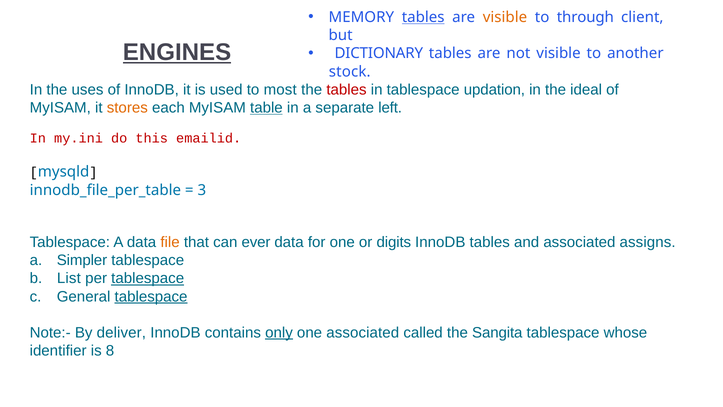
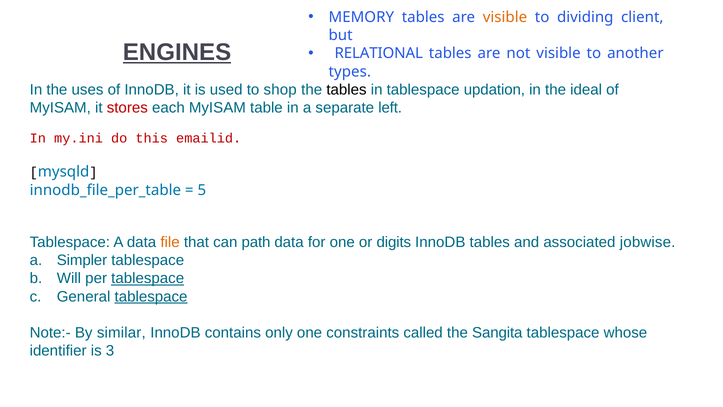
tables at (423, 17) underline: present -> none
through: through -> dividing
DICTIONARY: DICTIONARY -> RELATIONAL
stock: stock -> types
most: most -> shop
tables at (346, 90) colour: red -> black
stores colour: orange -> red
table underline: present -> none
3: 3 -> 5
ever: ever -> path
assigns: assigns -> jobwise
List: List -> Will
deliver: deliver -> similar
only underline: present -> none
one associated: associated -> constraints
8: 8 -> 3
